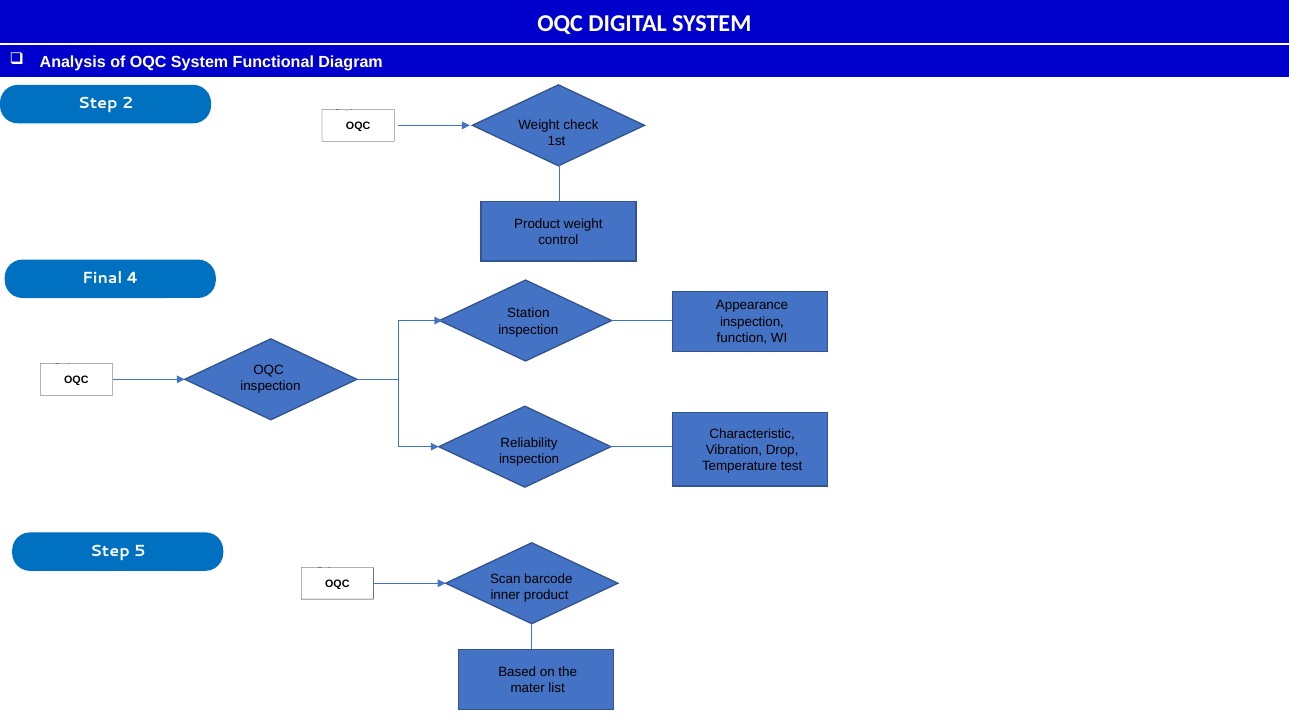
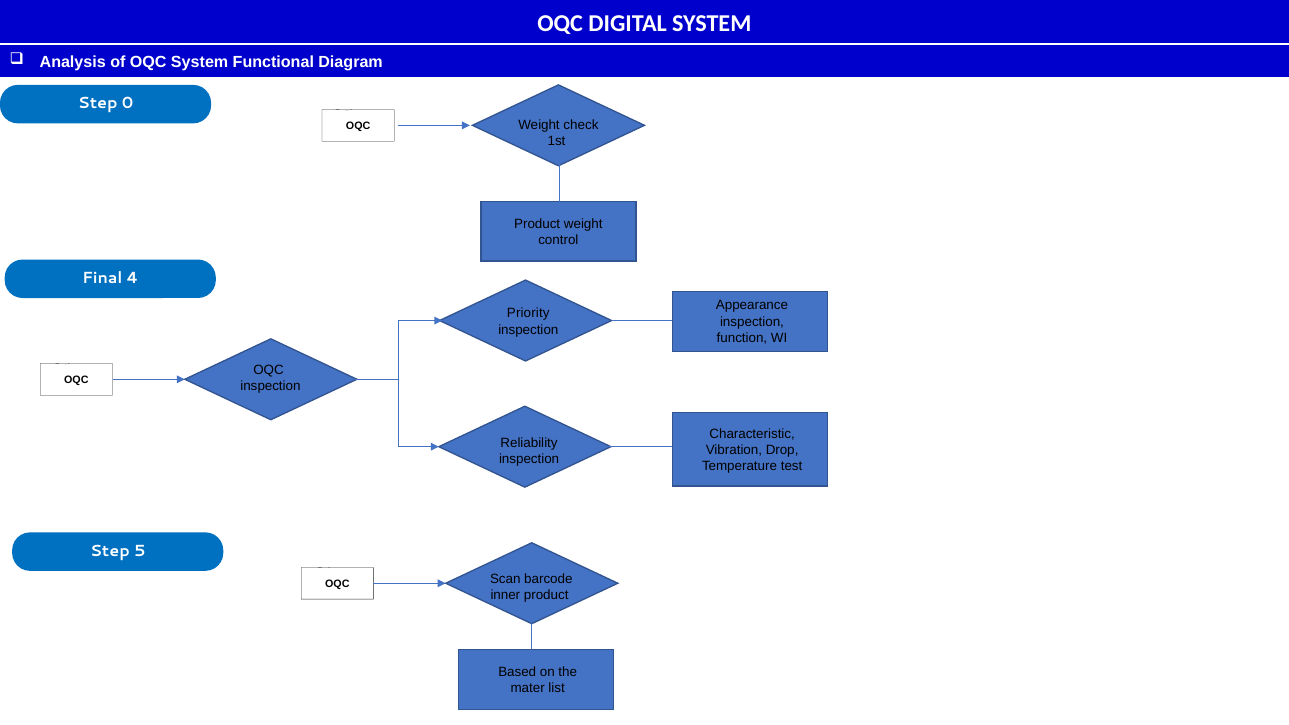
2: 2 -> 0
Station: Station -> Priority
